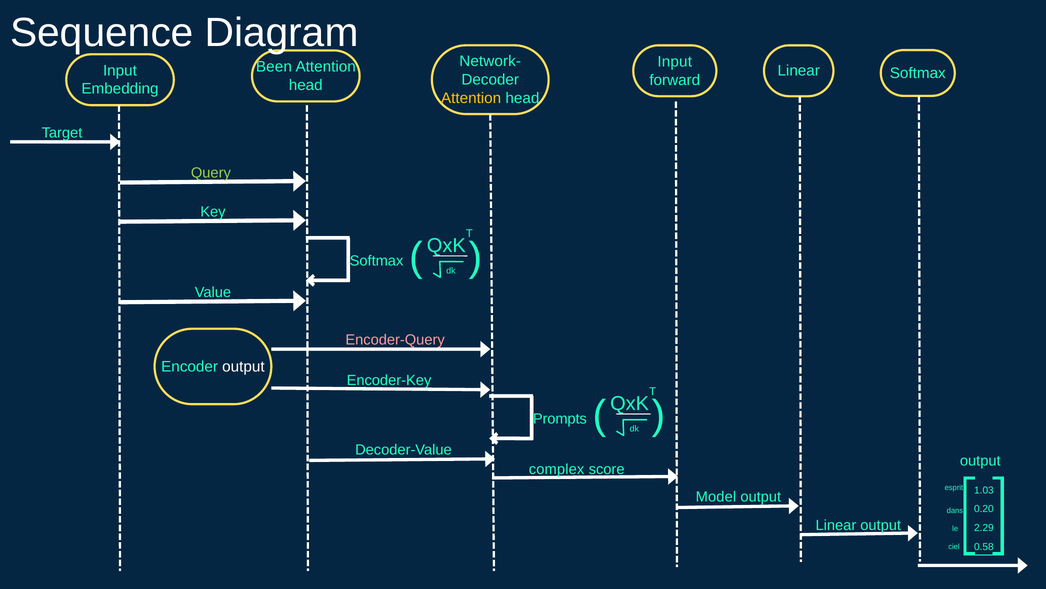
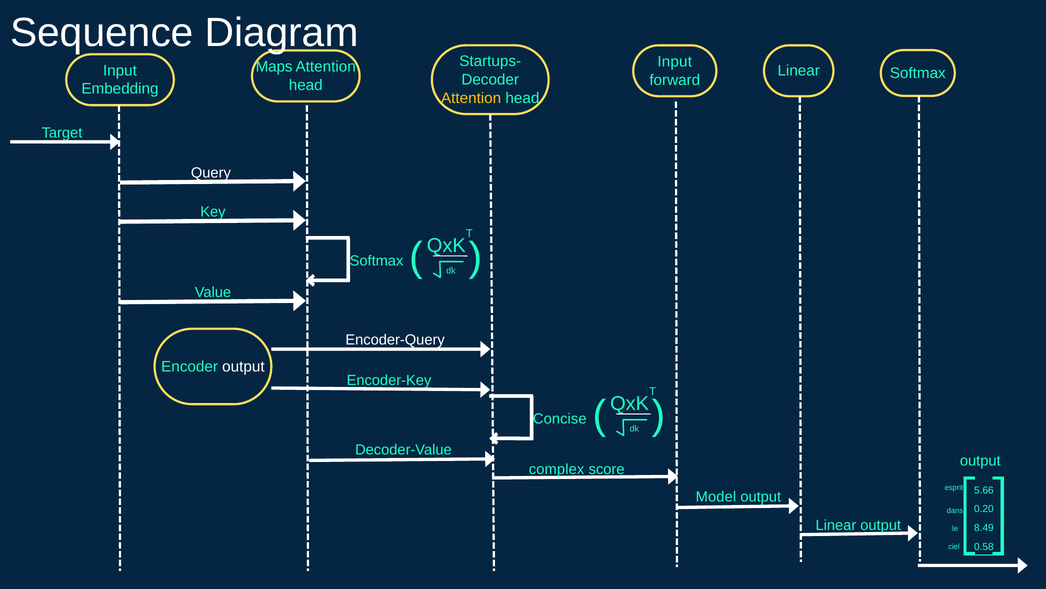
Network-: Network- -> Startups-
Been: Been -> Maps
Query colour: light green -> white
Encoder-Query colour: pink -> white
Prompts: Prompts -> Concise
1.03: 1.03 -> 5.66
2.29: 2.29 -> 8.49
